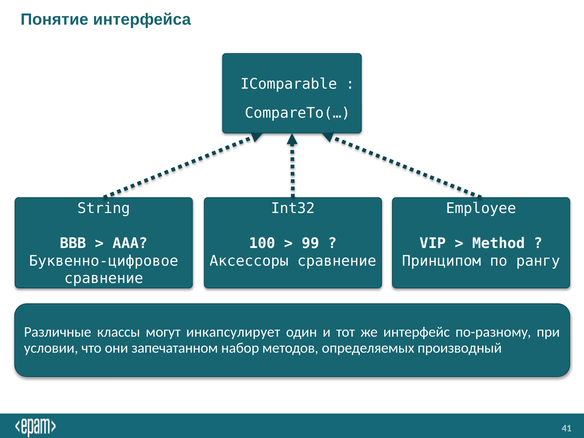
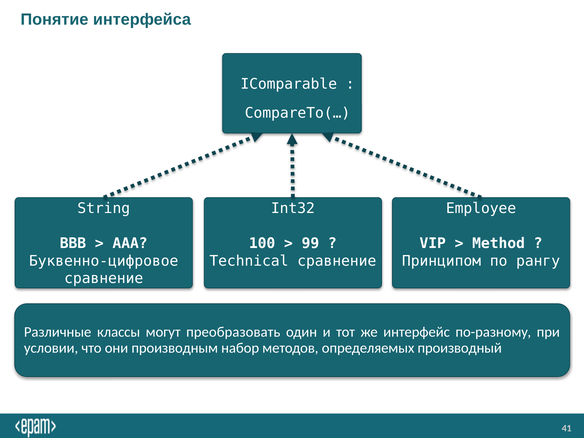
Аксессоры: Аксессоры -> Technical
инкапсулирует: инкапсулирует -> преобразовать
запечатанном: запечатанном -> производным
